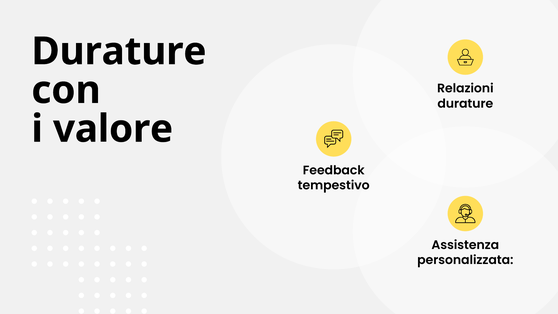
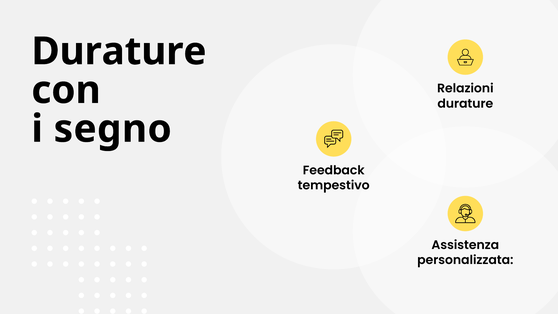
valore: valore -> segno
